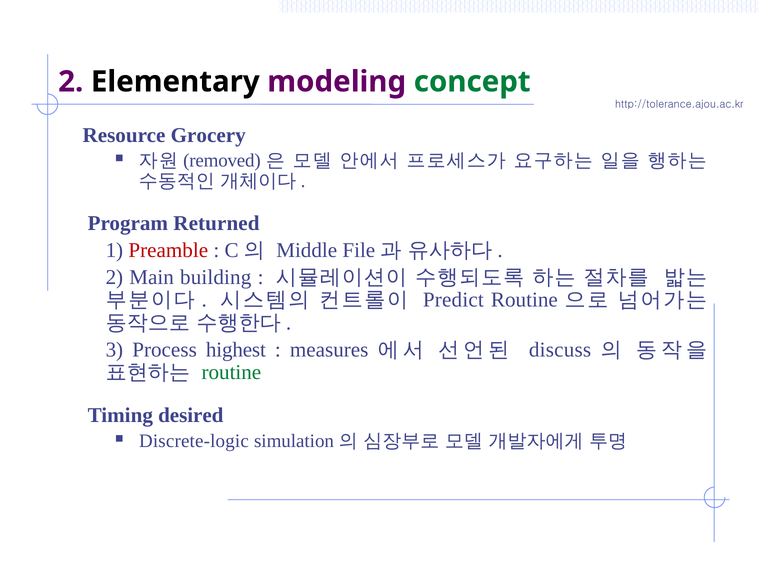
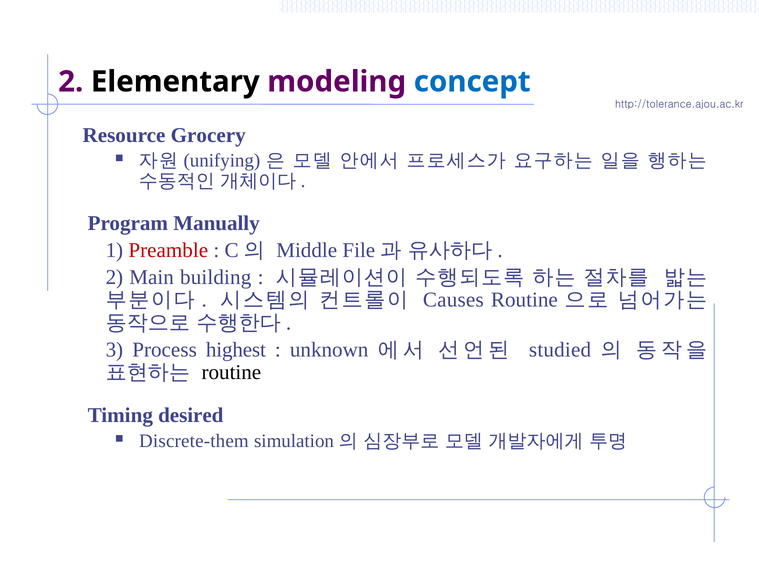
concept colour: green -> blue
removed: removed -> unifying
Returned: Returned -> Manually
Predict: Predict -> Causes
measures: measures -> unknown
discuss: discuss -> studied
routine at (231, 372) colour: green -> black
Discrete-logic: Discrete-logic -> Discrete-them
